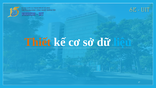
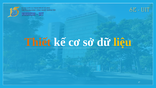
liệu colour: light blue -> yellow
